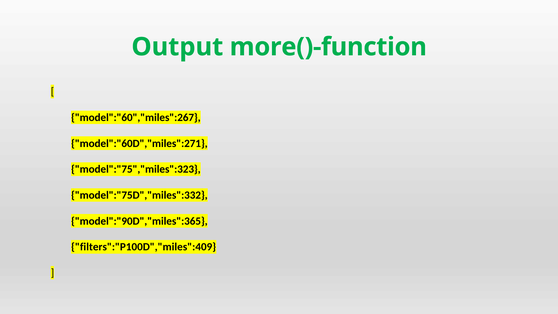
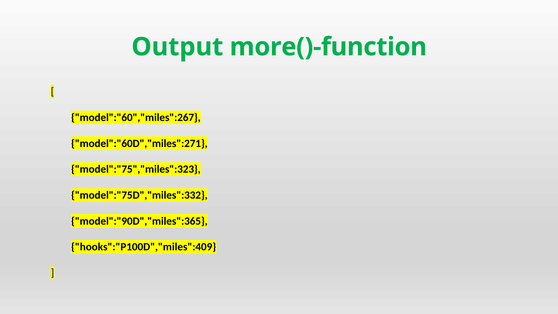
filters":"P100D","miles":409: filters":"P100D","miles":409 -> hooks":"P100D","miles":409
